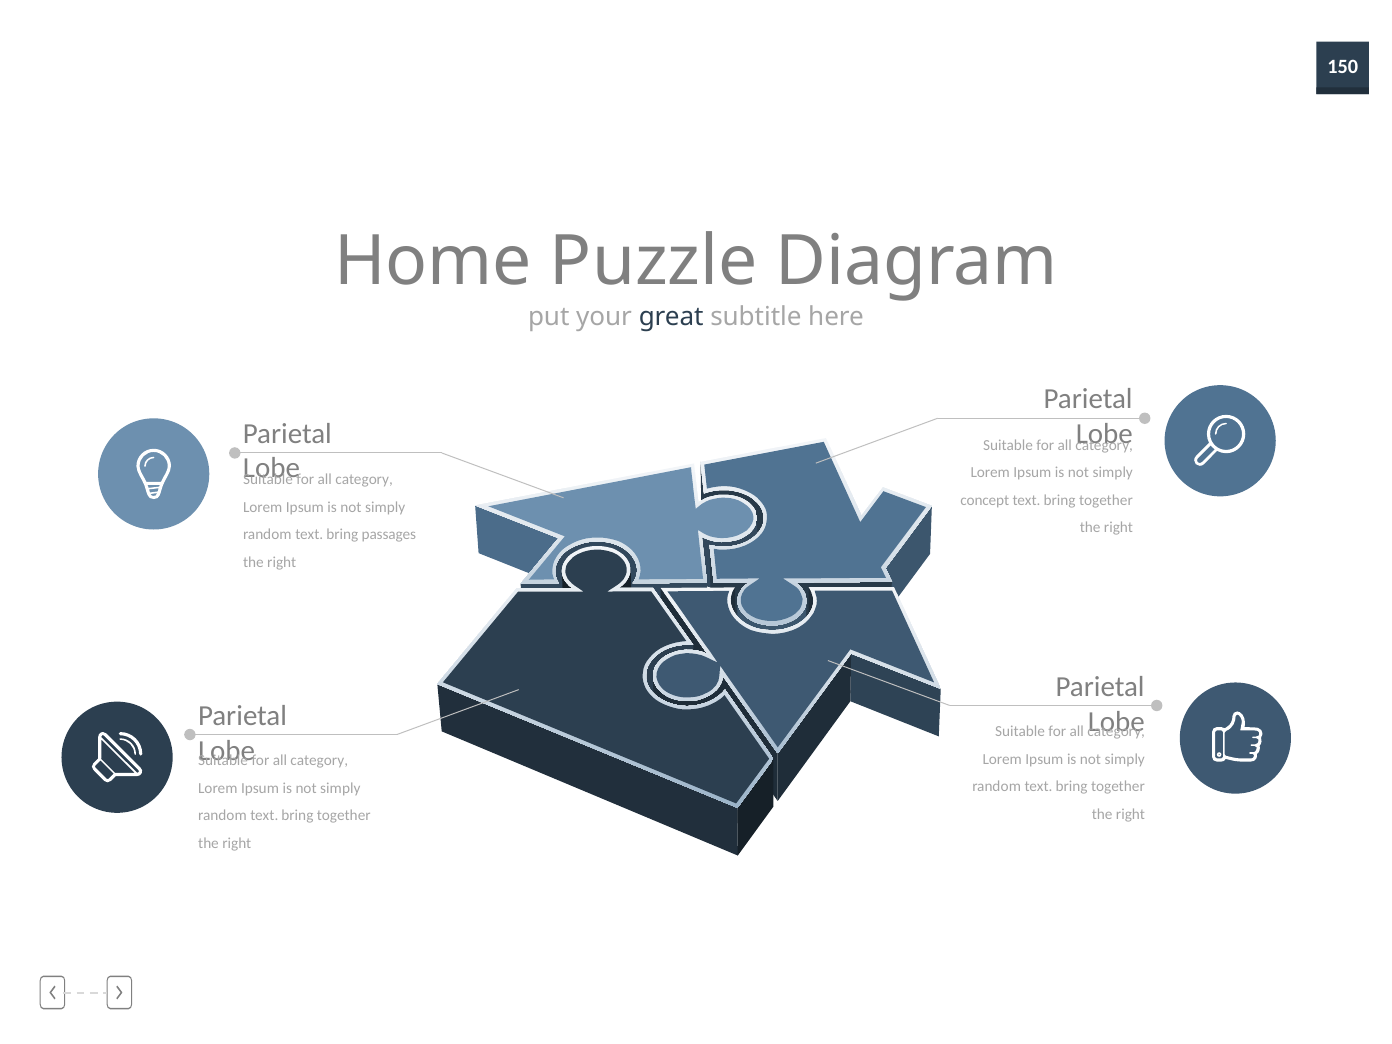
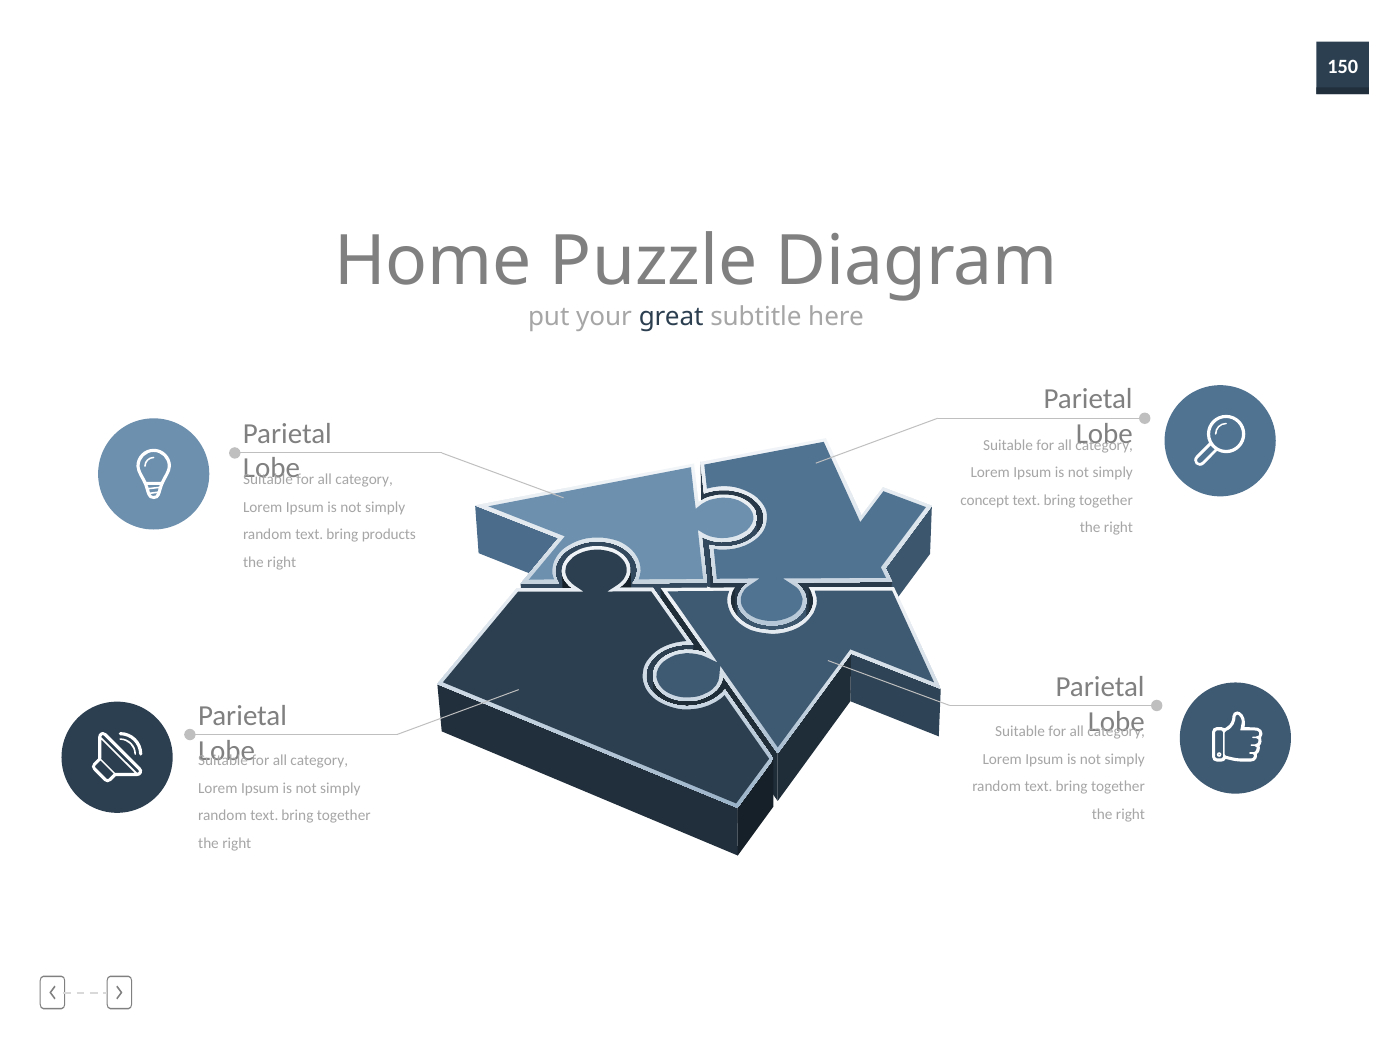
passages: passages -> products
